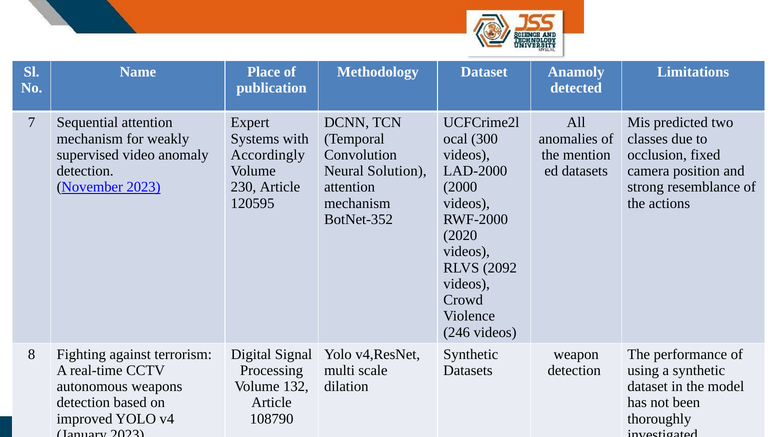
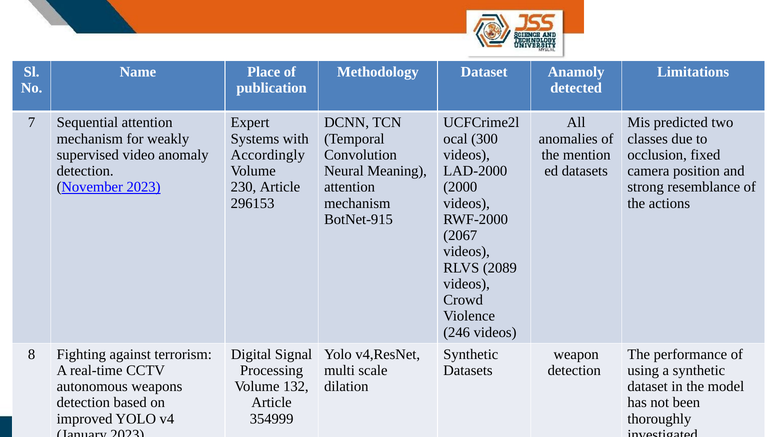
Solution: Solution -> Meaning
120595: 120595 -> 296153
BotNet-352: BotNet-352 -> BotNet-915
2020: 2020 -> 2067
2092: 2092 -> 2089
108790: 108790 -> 354999
